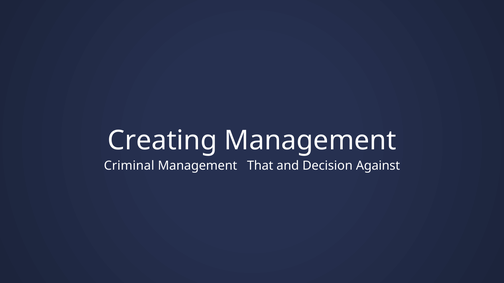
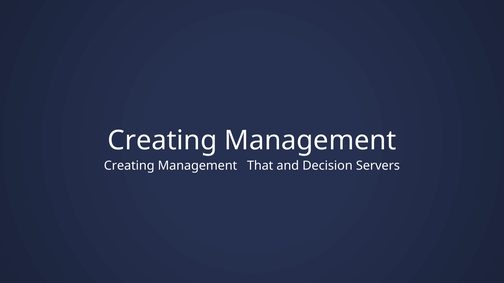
Criminal at (129, 166): Criminal -> Creating
Against: Against -> Servers
